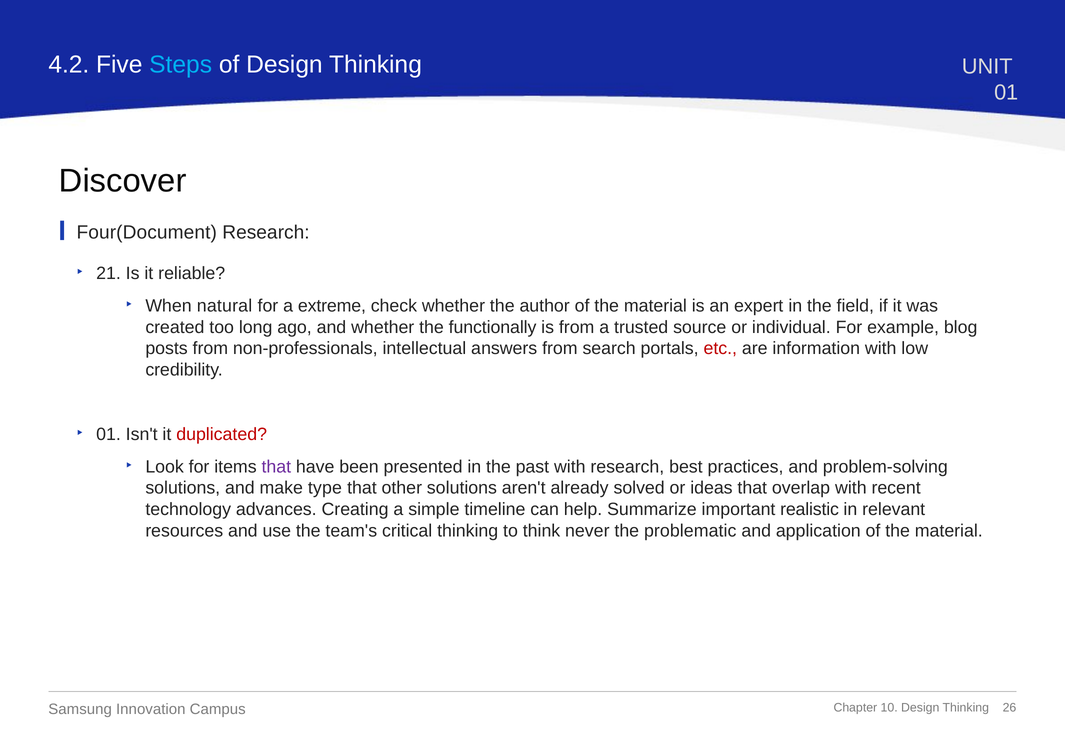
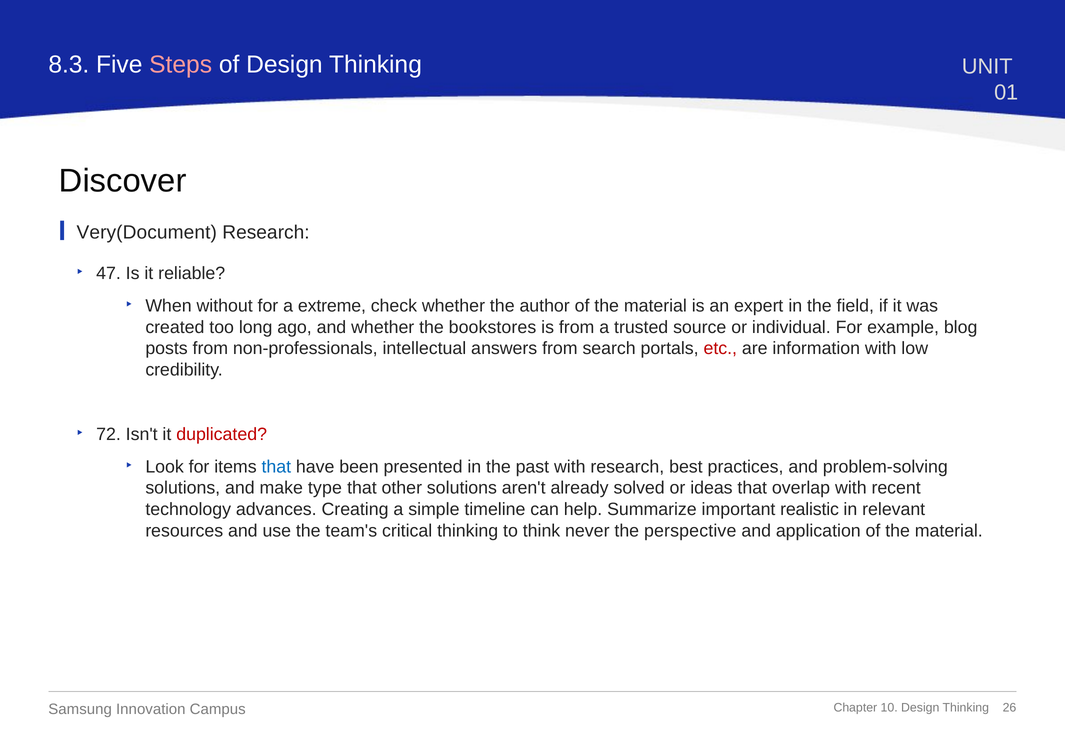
4.2: 4.2 -> 8.3
Steps colour: light blue -> pink
Four(Document: Four(Document -> Very(Document
21: 21 -> 47
natural: natural -> without
functionally: functionally -> bookstores
01 at (109, 434): 01 -> 72
that at (276, 466) colour: purple -> blue
problematic: problematic -> perspective
